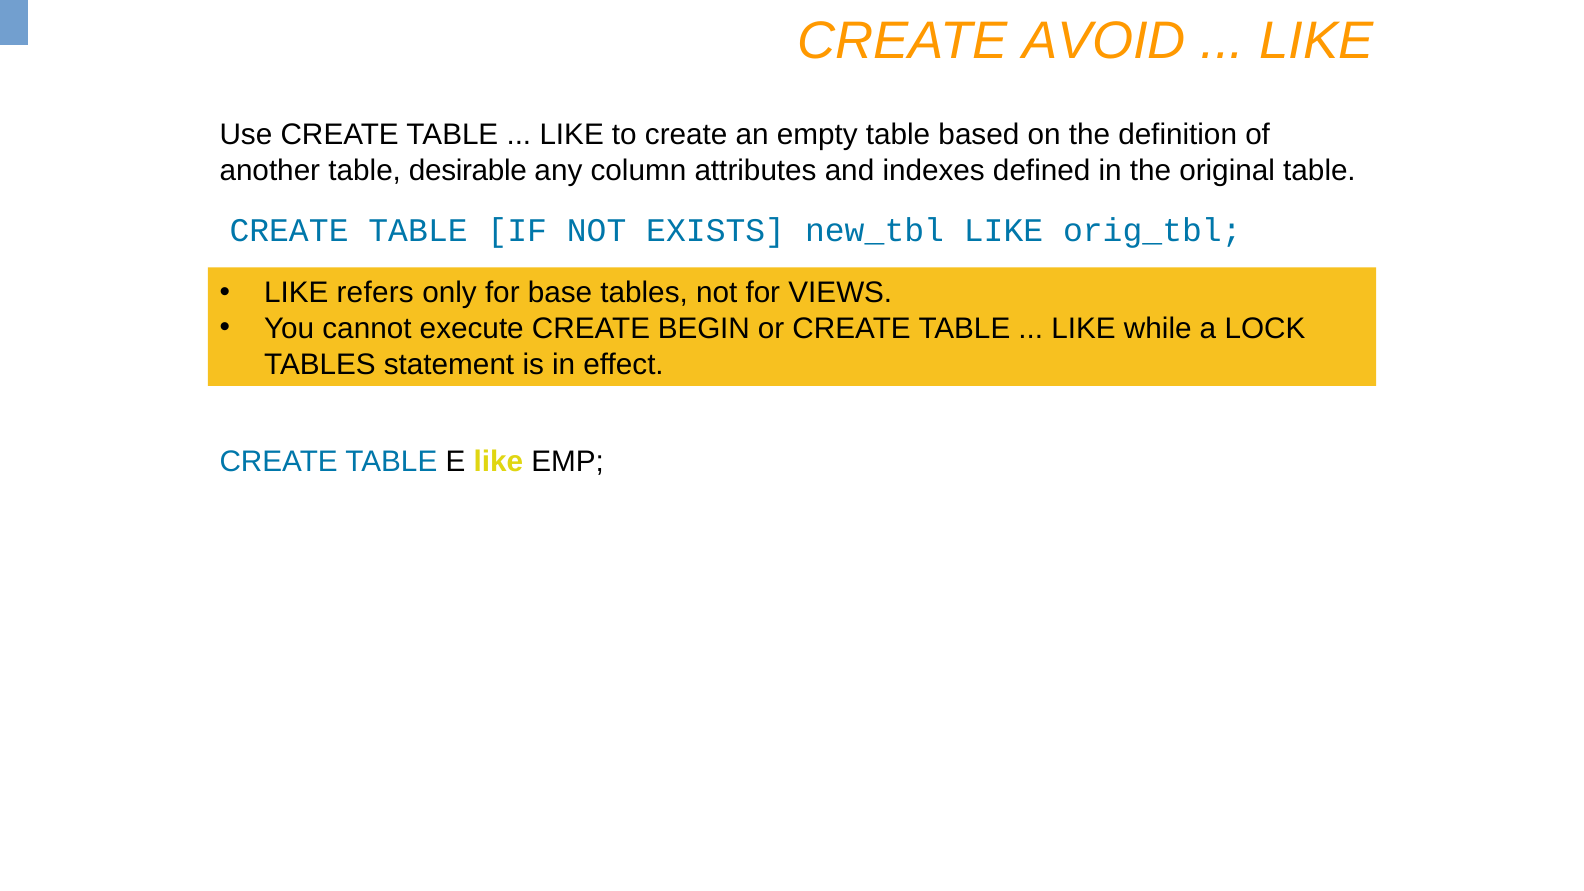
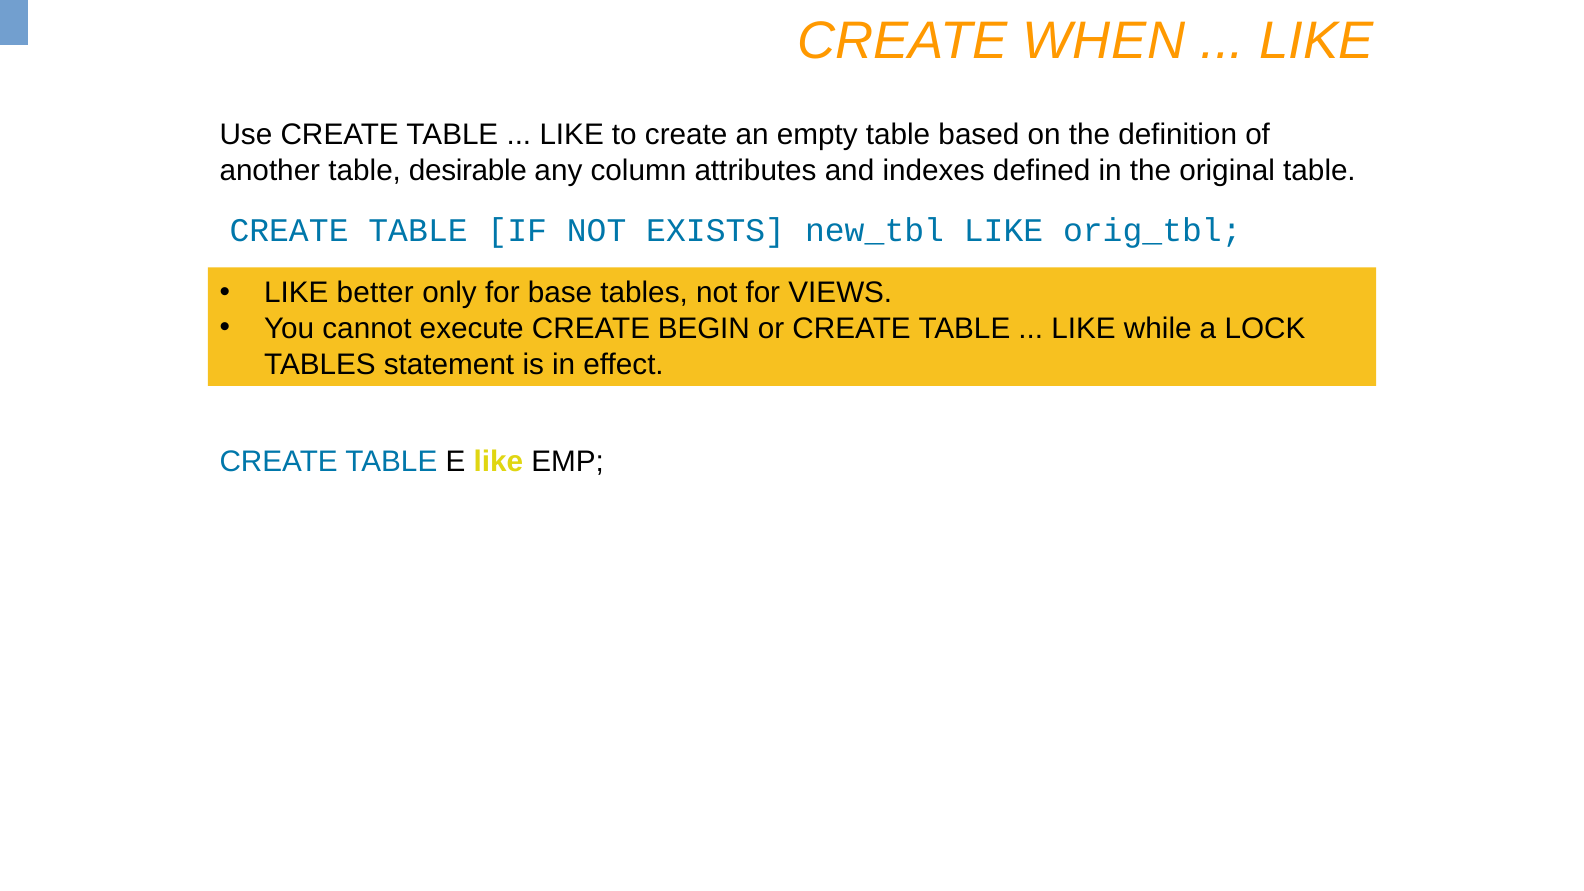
AVOID: AVOID -> WHEN
refers: refers -> better
